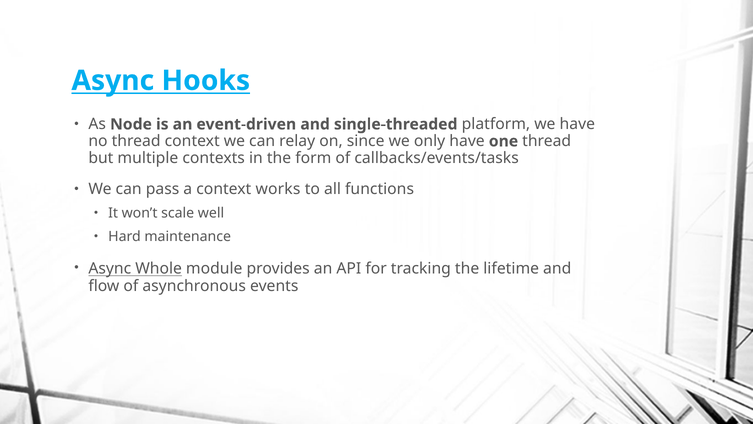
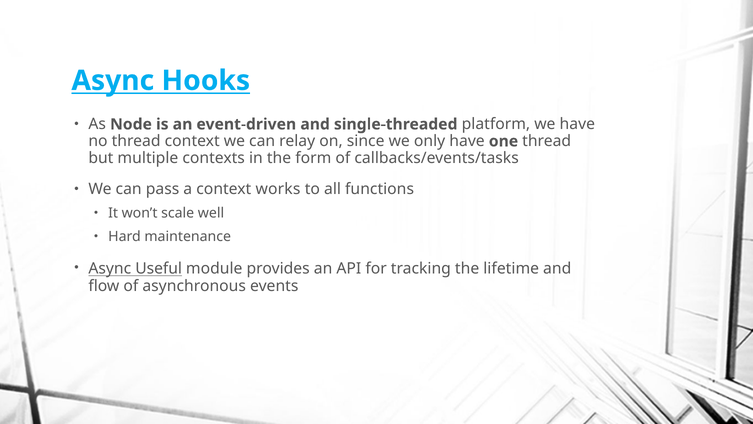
Whole: Whole -> Useful
